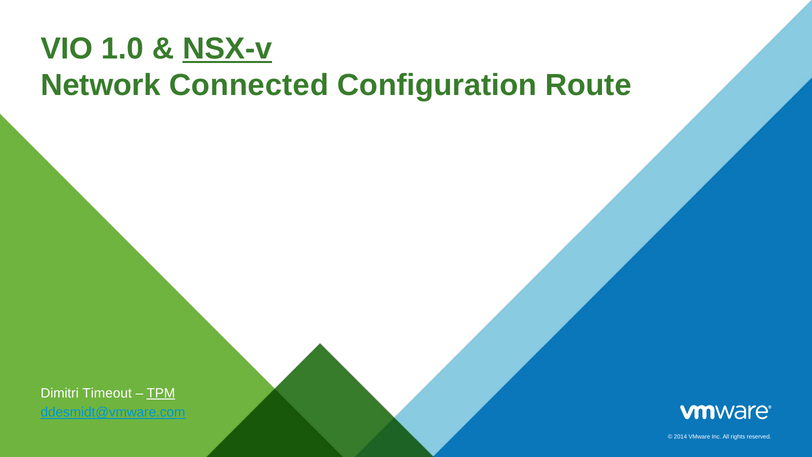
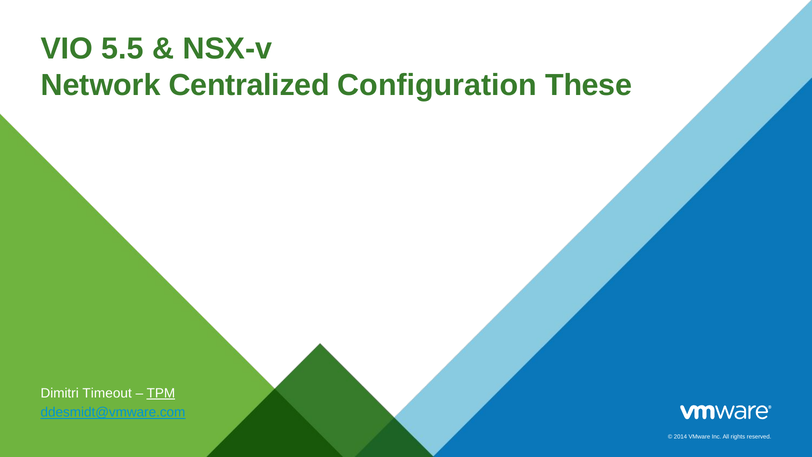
1.0: 1.0 -> 5.5
NSX-v underline: present -> none
Connected: Connected -> Centralized
Route: Route -> These
